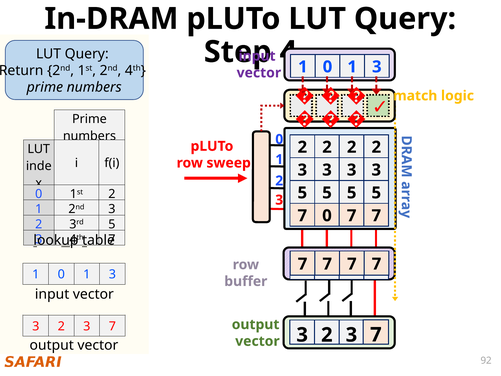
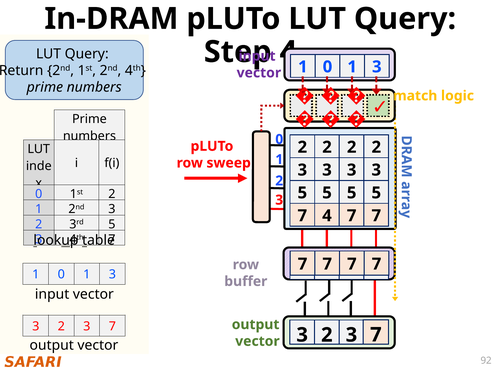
7 0: 0 -> 4
